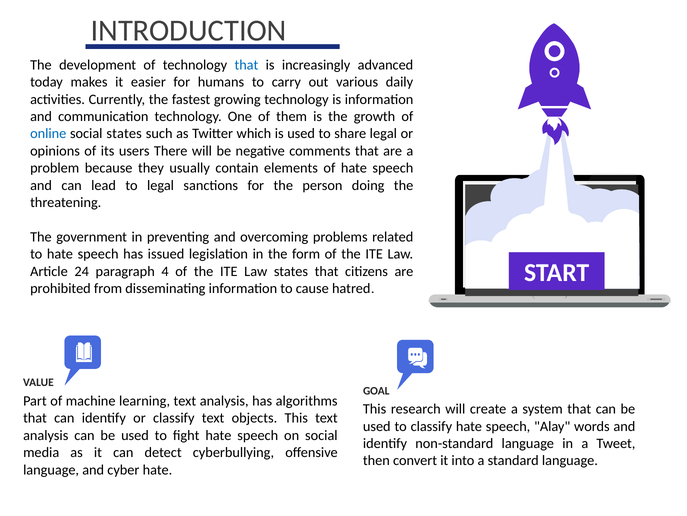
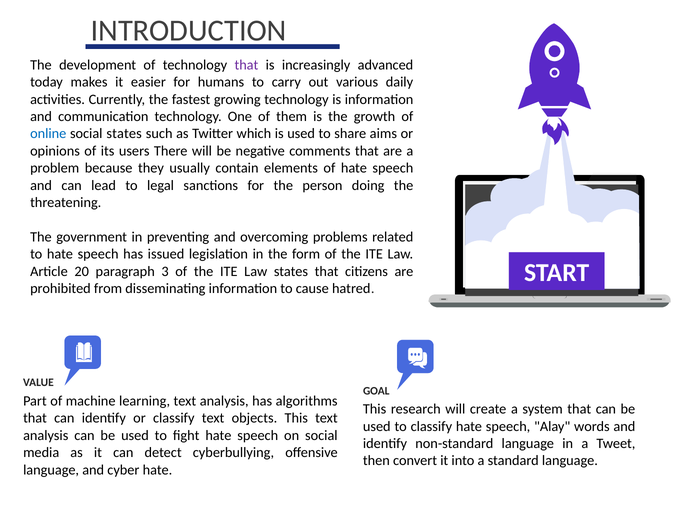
that at (246, 65) colour: blue -> purple
share legal: legal -> aims
24: 24 -> 20
4: 4 -> 3
